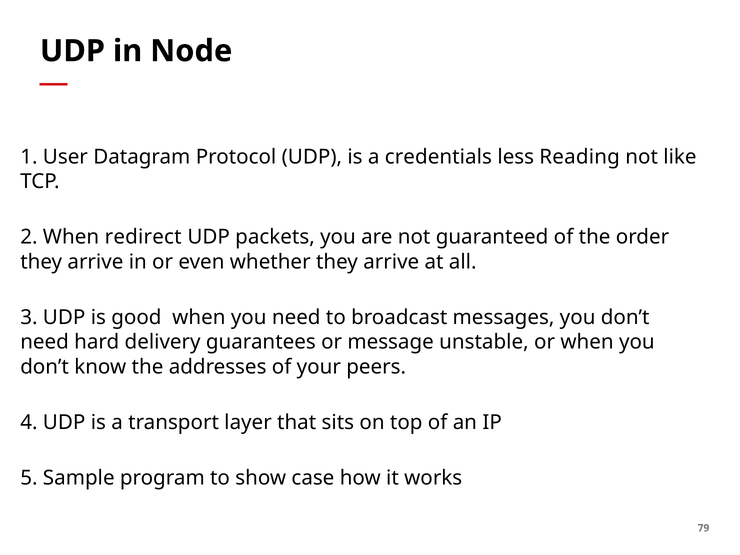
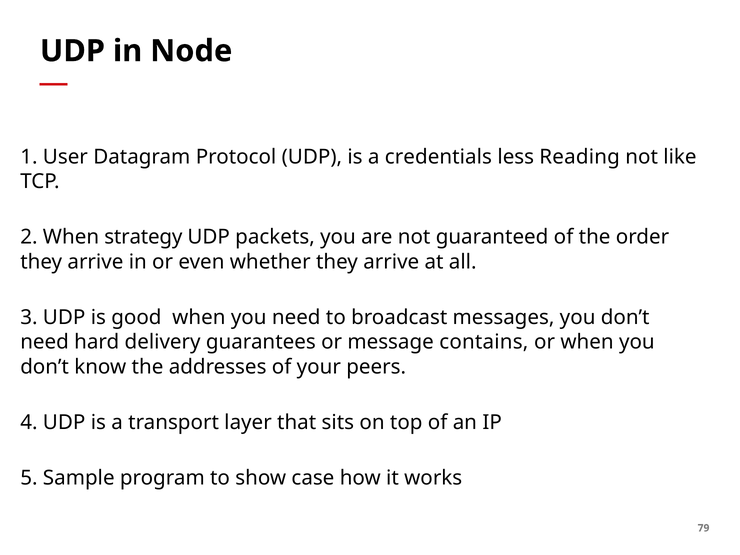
redirect: redirect -> strategy
unstable: unstable -> contains
